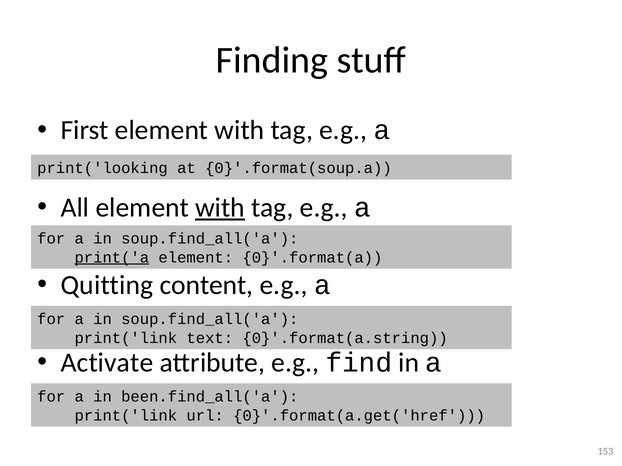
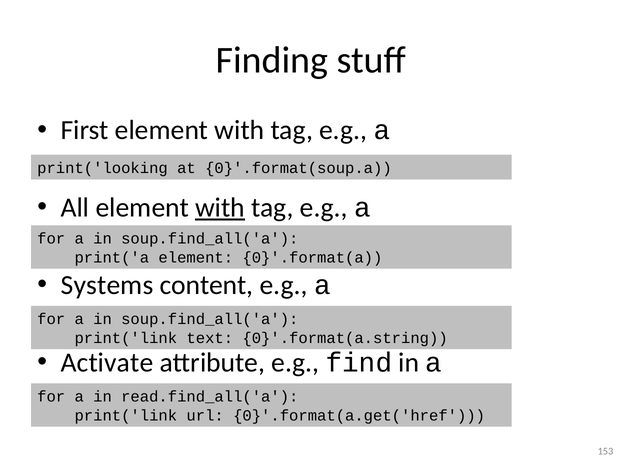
print('a underline: present -> none
Quitting: Quitting -> Systems
been.find_all('a: been.find_all('a -> read.find_all('a
